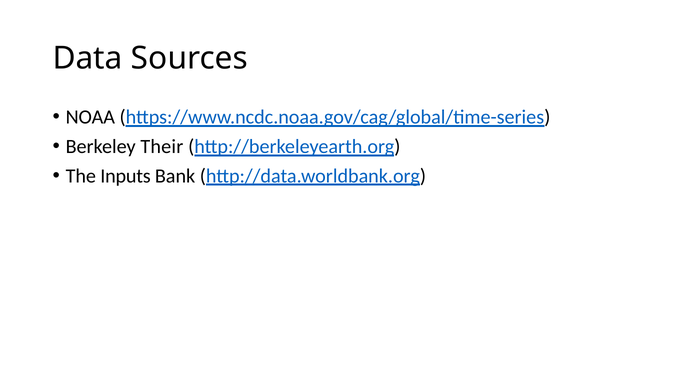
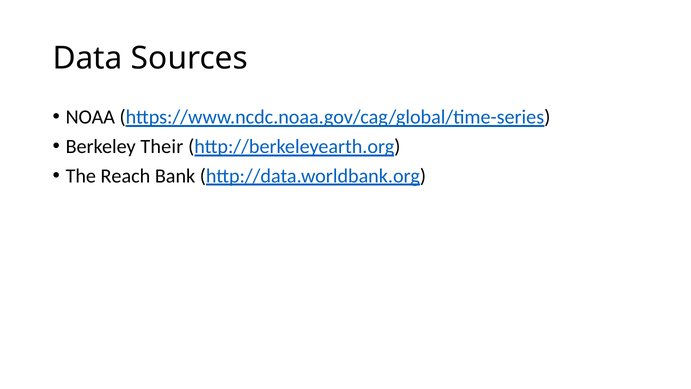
Inputs: Inputs -> Reach
